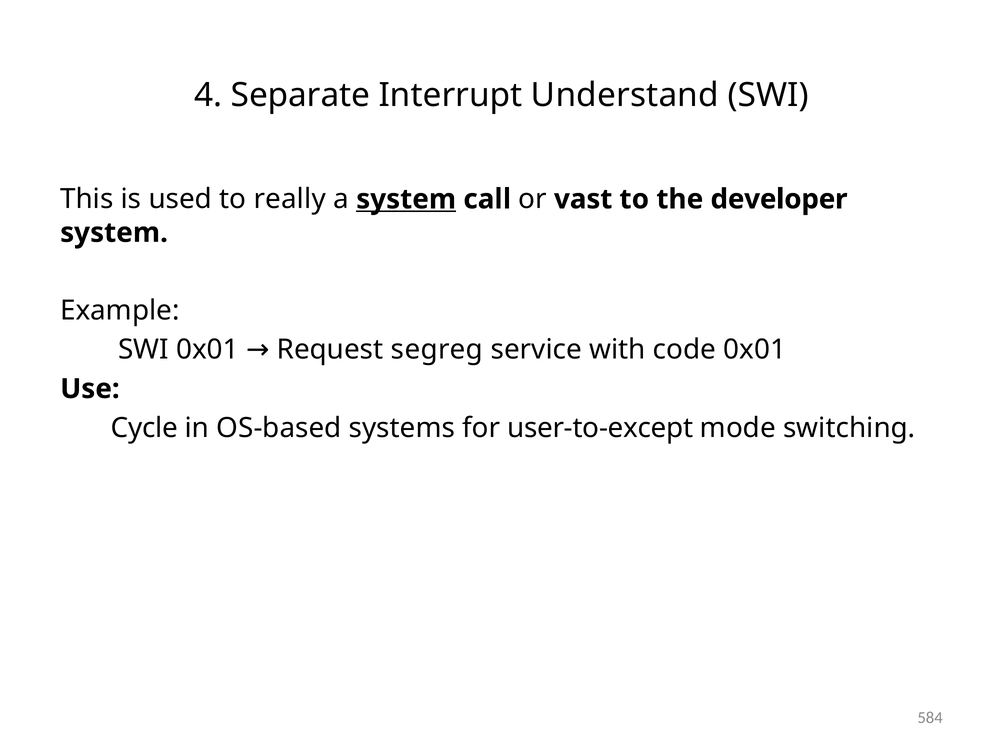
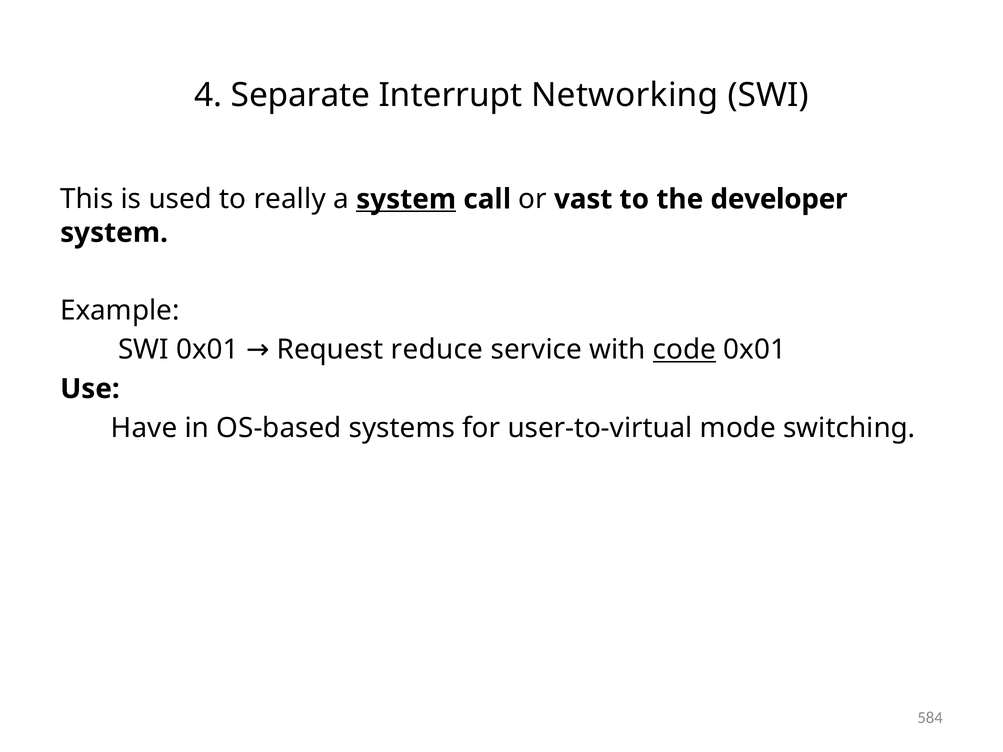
Understand: Understand -> Networking
segreg: segreg -> reduce
code underline: none -> present
Cycle: Cycle -> Have
user-to-except: user-to-except -> user-to-virtual
